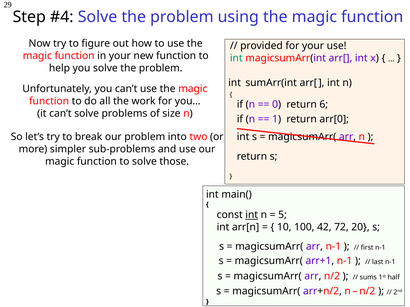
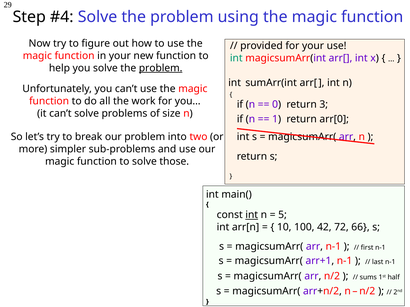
problem at (161, 68) underline: none -> present
6: 6 -> 3
20: 20 -> 66
